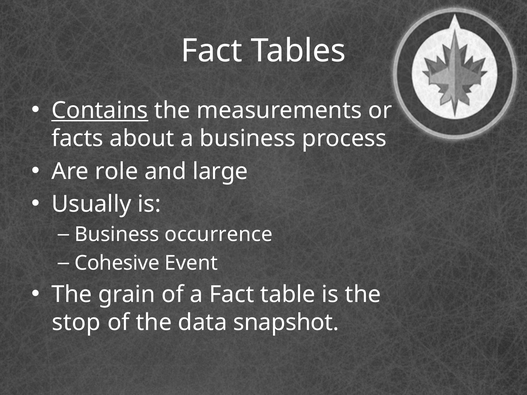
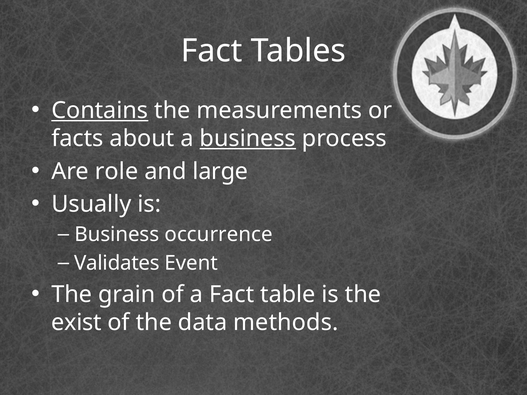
business at (248, 139) underline: none -> present
Cohesive: Cohesive -> Validates
stop: stop -> exist
snapshot: snapshot -> methods
